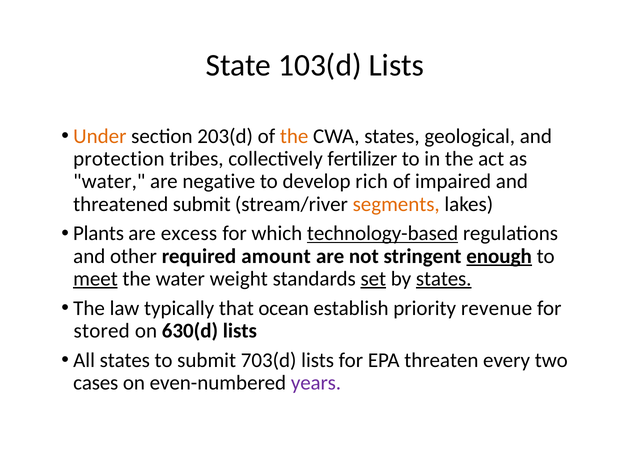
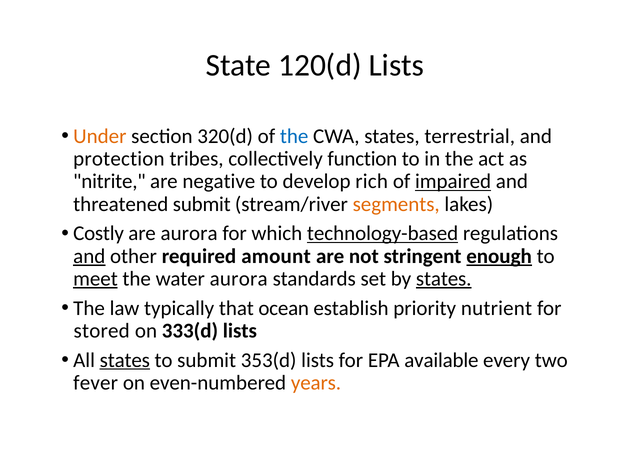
103(d: 103(d -> 120(d
203(d: 203(d -> 320(d
the at (294, 136) colour: orange -> blue
geological: geological -> terrestrial
fertilizer: fertilizer -> function
water at (109, 181): water -> nitrite
impaired underline: none -> present
Plants: Plants -> Costly
are excess: excess -> aurora
and at (89, 256) underline: none -> present
water weight: weight -> aurora
set underline: present -> none
revenue: revenue -> nutrient
630(d: 630(d -> 333(d
states at (125, 360) underline: none -> present
703(d: 703(d -> 353(d
threaten: threaten -> available
cases: cases -> fever
years colour: purple -> orange
